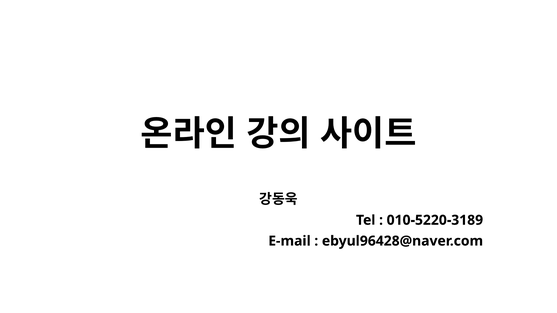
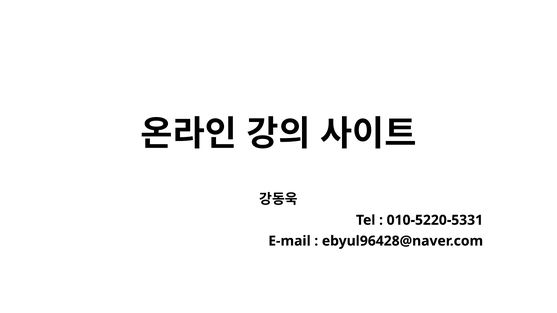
010-5220-3189: 010-5220-3189 -> 010-5220-5331
